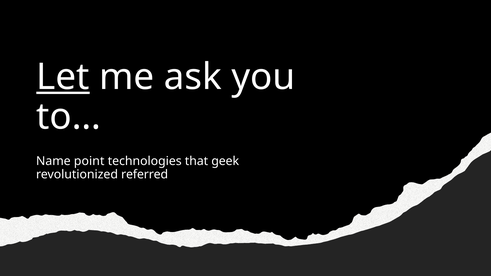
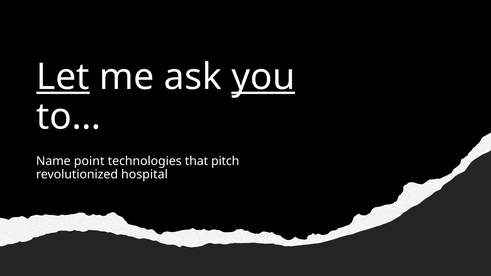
you underline: none -> present
geek: geek -> pitch
referred: referred -> hospital
